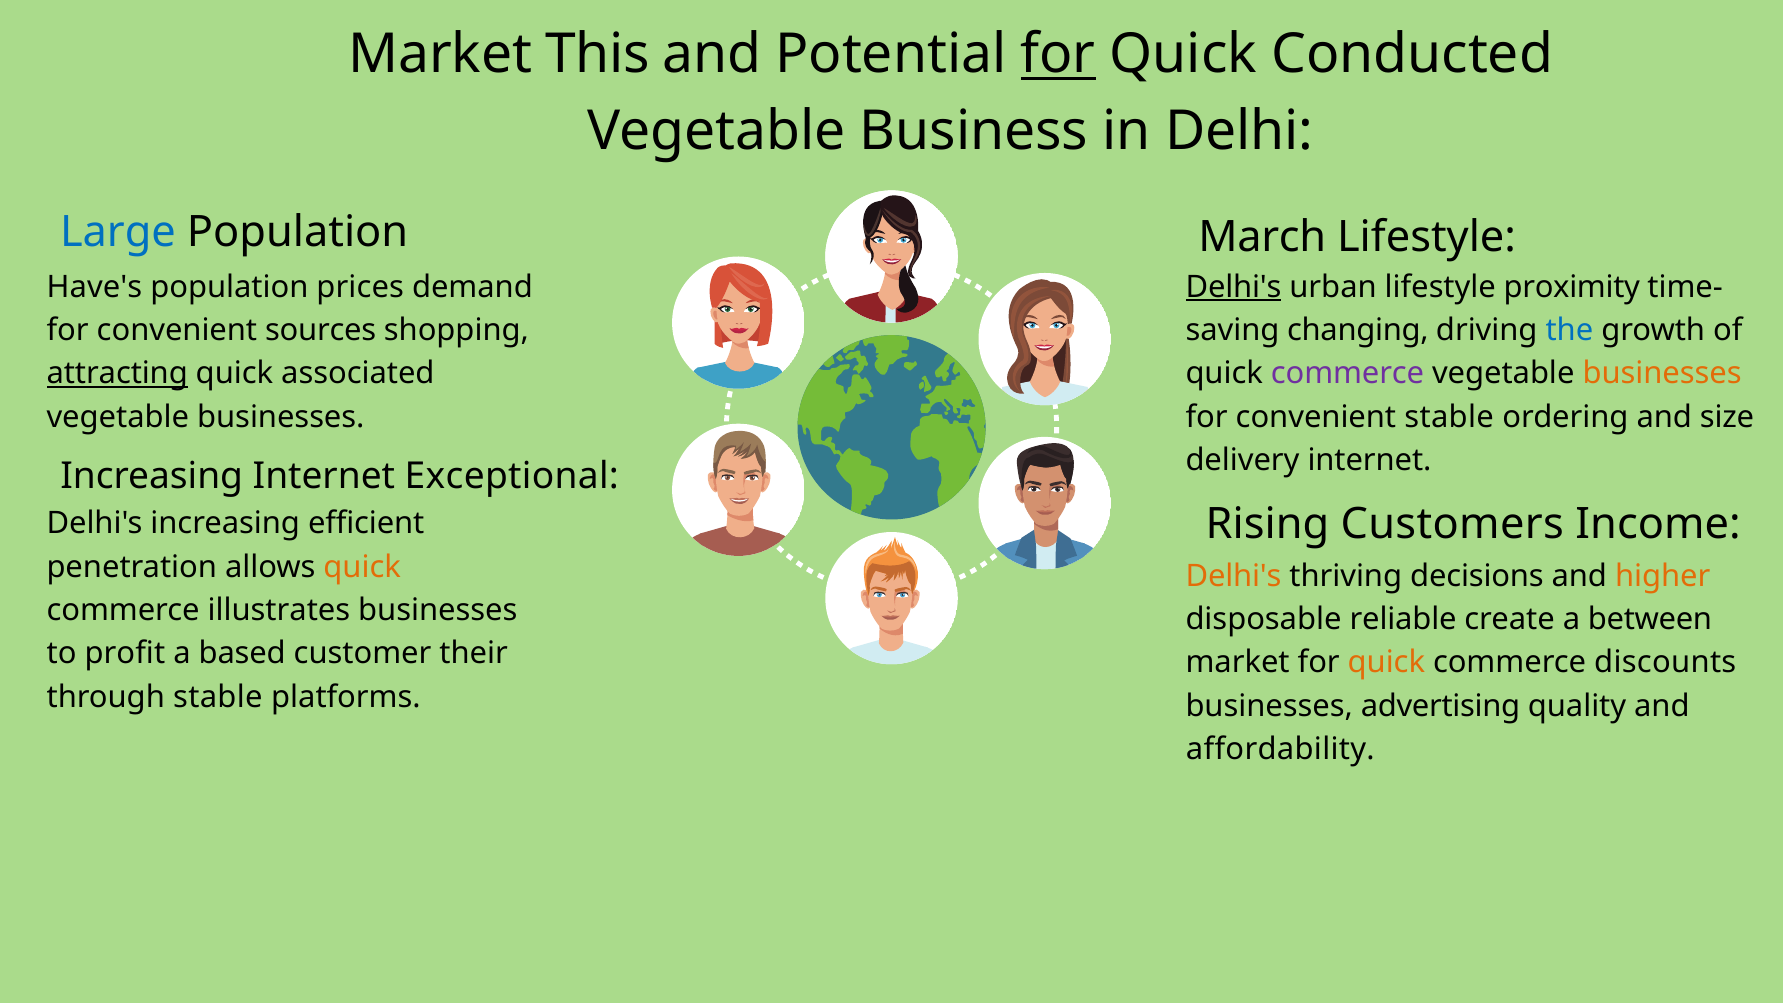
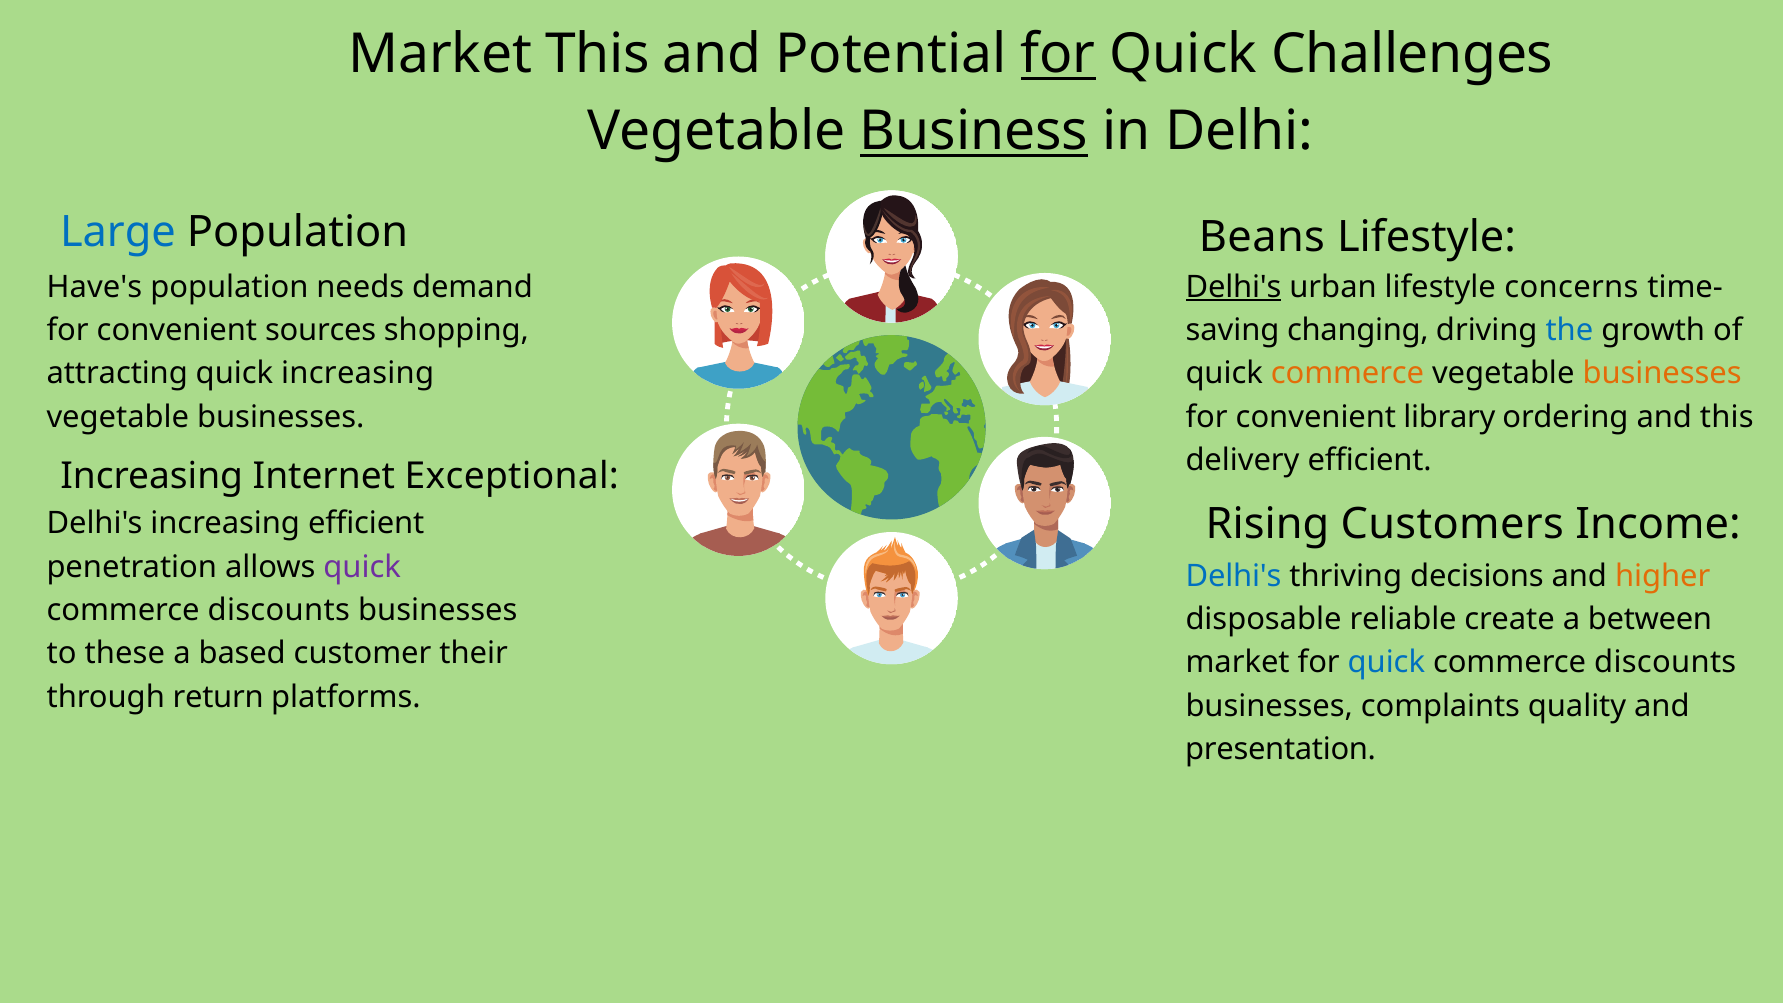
Conducted: Conducted -> Challenges
Business underline: none -> present
March: March -> Beans
prices: prices -> needs
proximity: proximity -> concerns
attracting underline: present -> none
quick associated: associated -> increasing
commerce at (1348, 374) colour: purple -> orange
convenient stable: stable -> library
and size: size -> this
delivery internet: internet -> efficient
quick at (362, 567) colour: orange -> purple
Delhi's at (1234, 576) colour: orange -> blue
illustrates at (279, 610): illustrates -> discounts
profit: profit -> these
quick at (1386, 662) colour: orange -> blue
through stable: stable -> return
advertising: advertising -> complaints
affordability: affordability -> presentation
